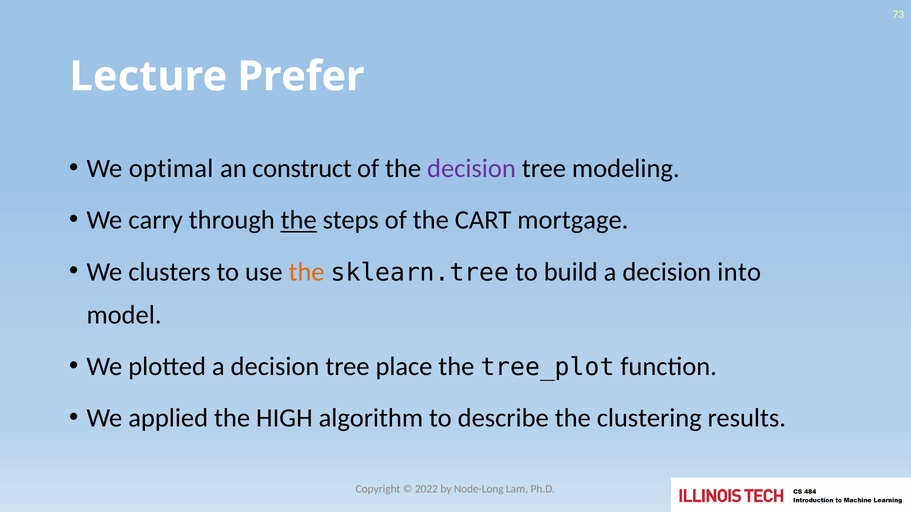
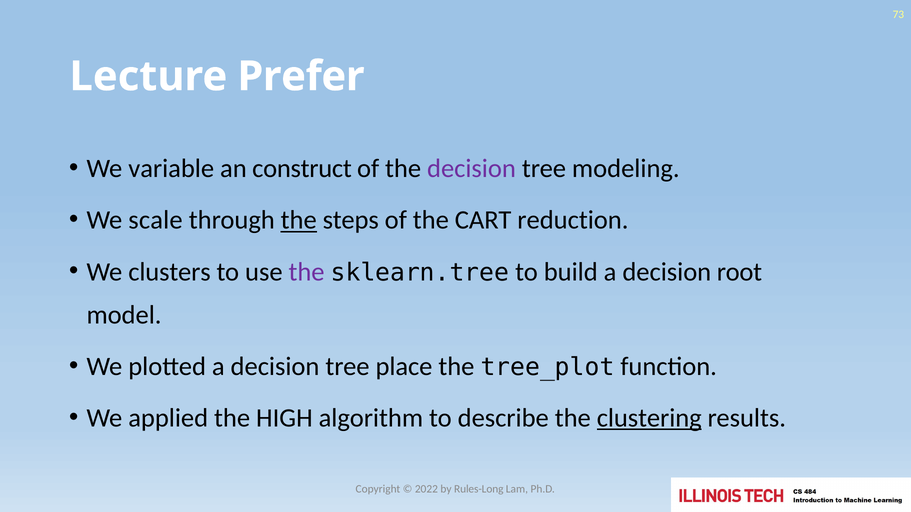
optimal: optimal -> variable
carry: carry -> scale
mortgage: mortgage -> reduction
the at (307, 272) colour: orange -> purple
into: into -> root
clustering underline: none -> present
Node-Long: Node-Long -> Rules-Long
